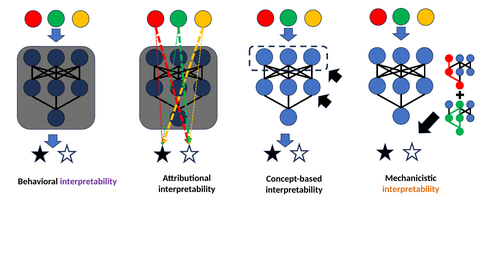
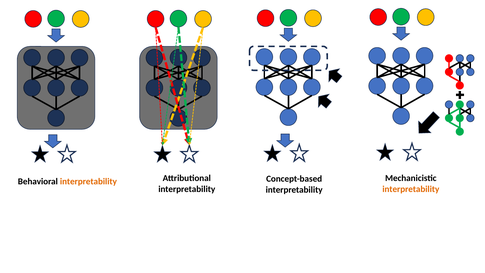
interpretability at (88, 181) colour: purple -> orange
